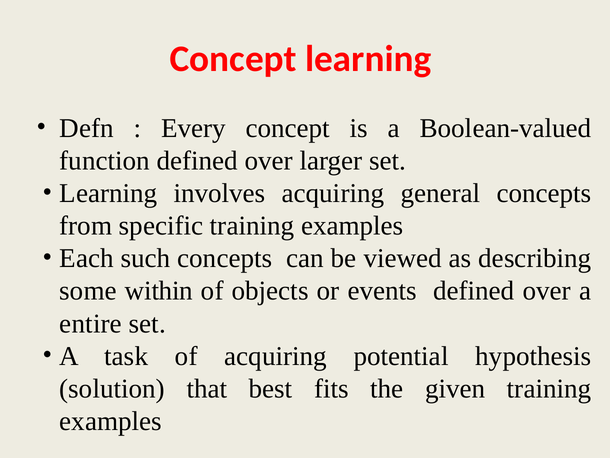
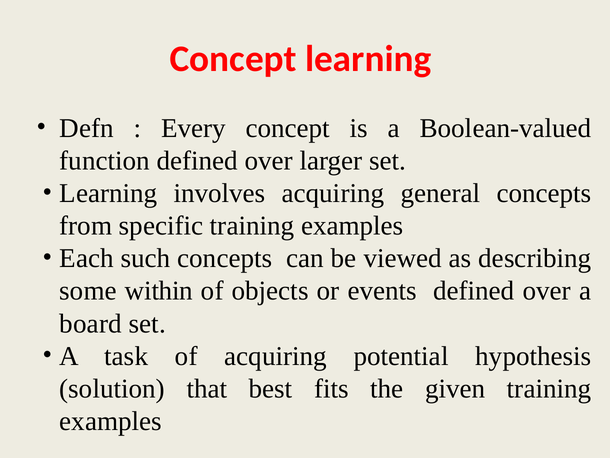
entire: entire -> board
